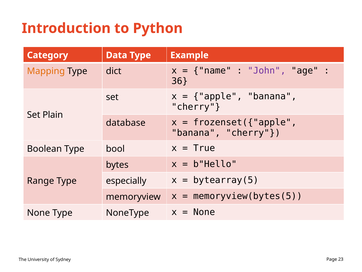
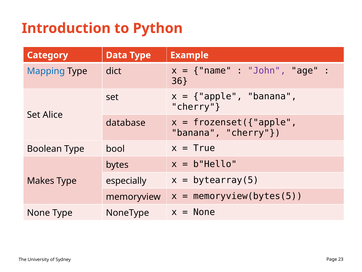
Mapping colour: orange -> blue
Plain: Plain -> Alice
Range: Range -> Makes
